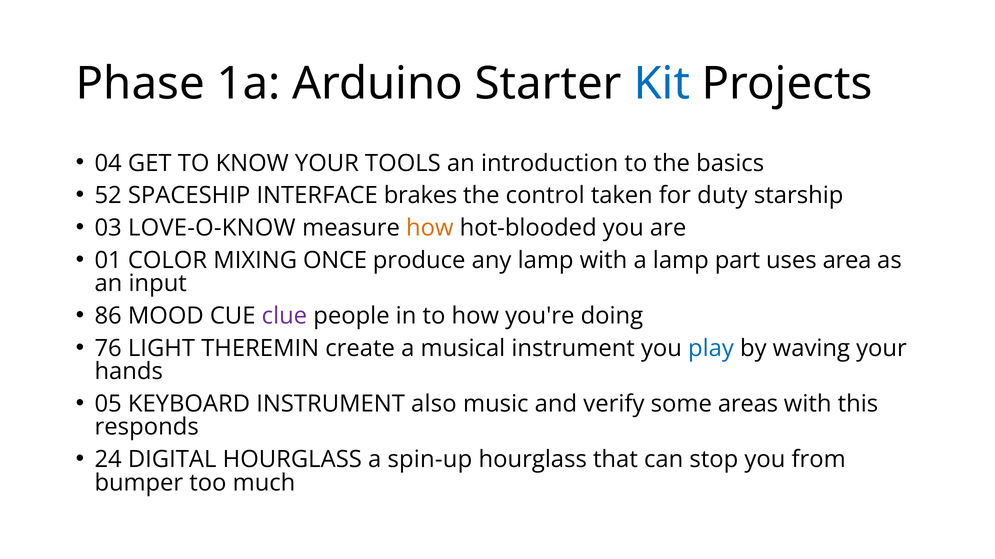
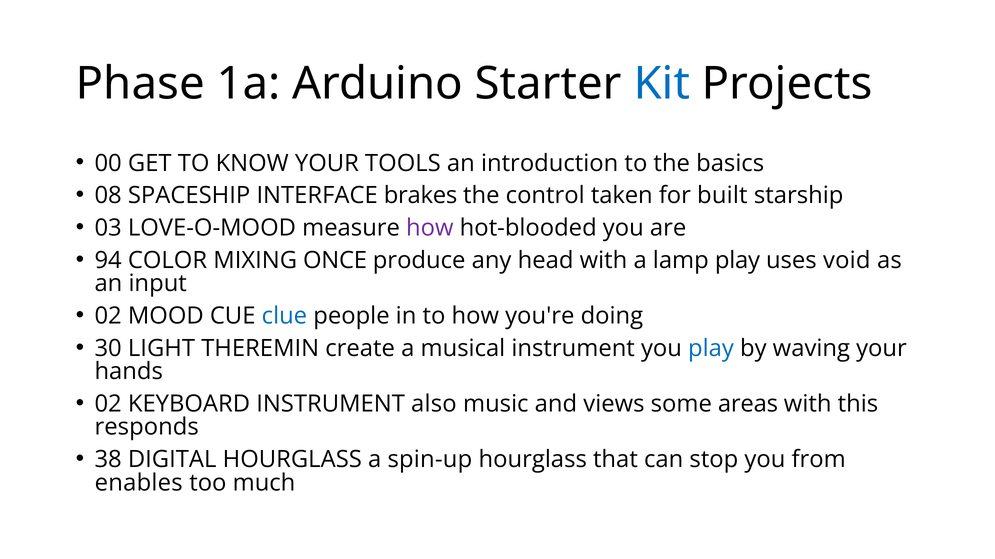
04: 04 -> 00
52: 52 -> 08
duty: duty -> built
LOVE-O-KNOW: LOVE-O-KNOW -> LOVE-O-MOOD
how at (430, 228) colour: orange -> purple
01: 01 -> 94
any lamp: lamp -> head
lamp part: part -> play
area: area -> void
86 at (108, 316): 86 -> 02
clue colour: purple -> blue
76: 76 -> 30
05 at (108, 404): 05 -> 02
verify: verify -> views
24: 24 -> 38
bumper: bumper -> enables
